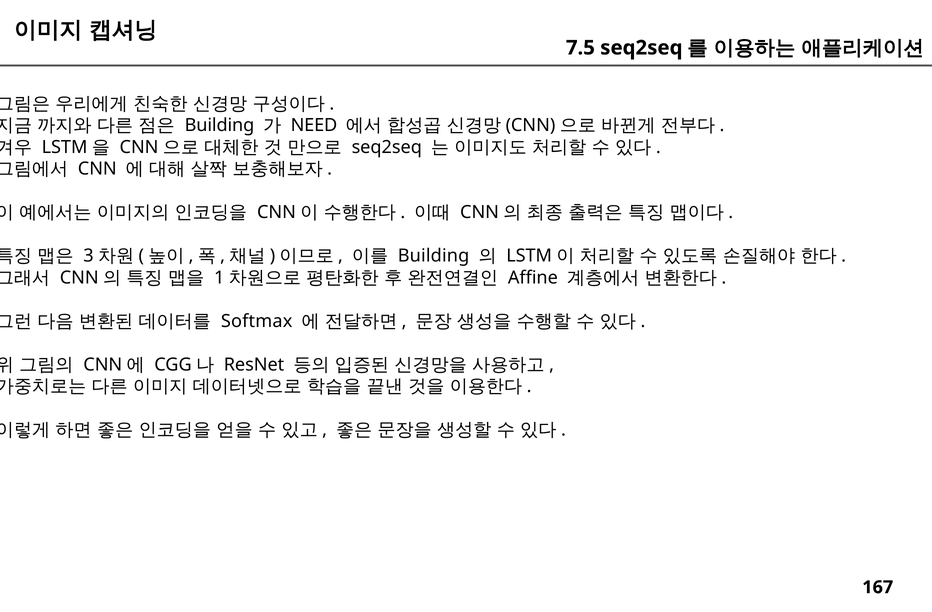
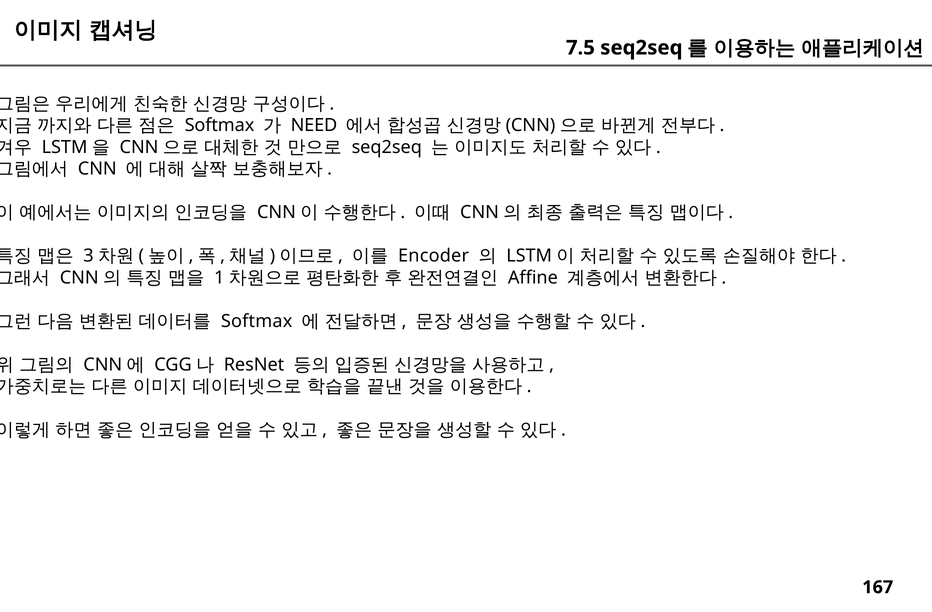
Building at (219, 125): Building -> Softmax
Building at (434, 256): Building -> Encoder
